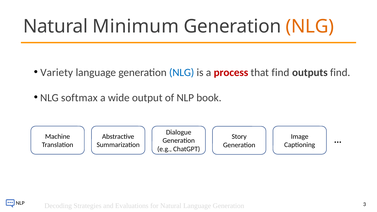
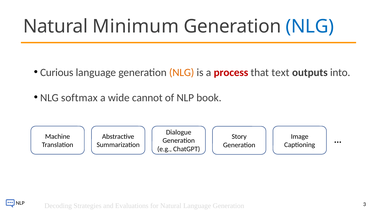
NLG at (310, 27) colour: orange -> blue
Variety: Variety -> Curious
NLG at (182, 72) colour: blue -> orange
that find: find -> text
outputs find: find -> into
output: output -> cannot
